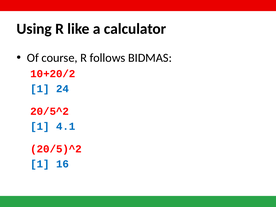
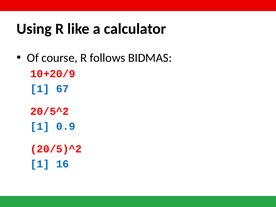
10+20/2: 10+20/2 -> 10+20/9
24: 24 -> 67
4.1: 4.1 -> 0.9
